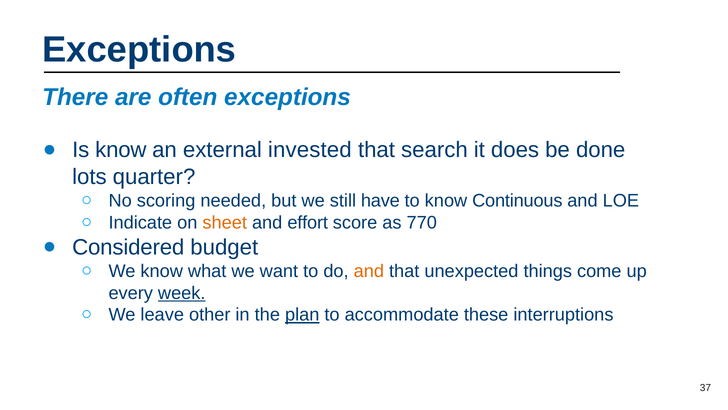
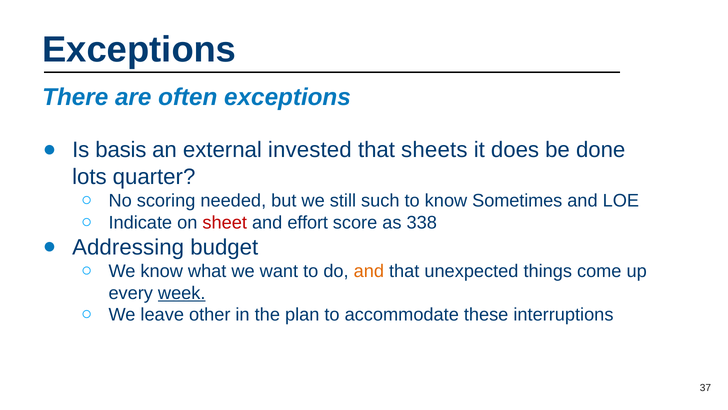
Is know: know -> basis
search: search -> sheets
have: have -> such
Continuous: Continuous -> Sometimes
sheet colour: orange -> red
770: 770 -> 338
Considered: Considered -> Addressing
plan underline: present -> none
